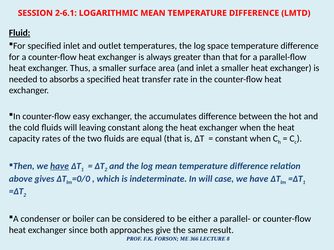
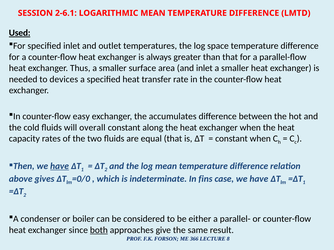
Fluid: Fluid -> Used
absorbs: absorbs -> devices
leaving: leaving -> overall
In will: will -> fins
both underline: none -> present
